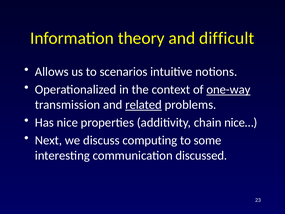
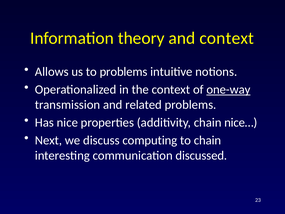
and difficult: difficult -> context
to scenarios: scenarios -> problems
related underline: present -> none
to some: some -> chain
